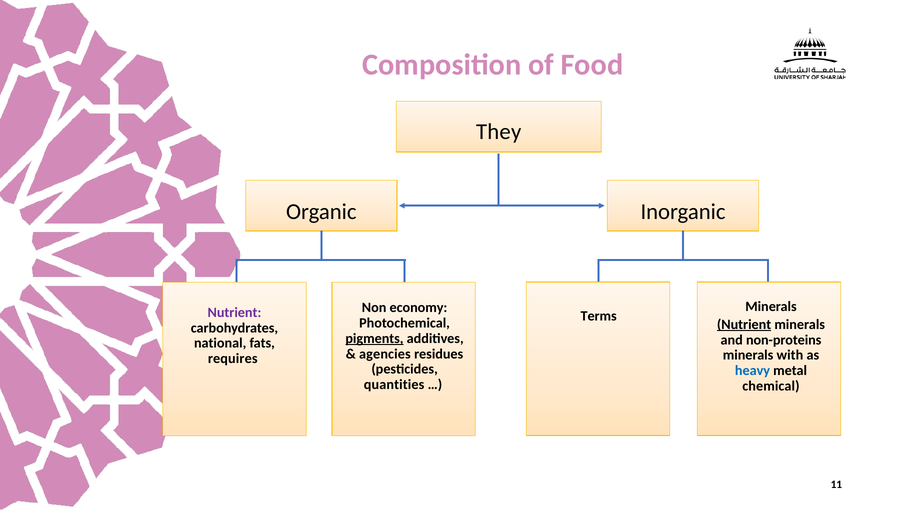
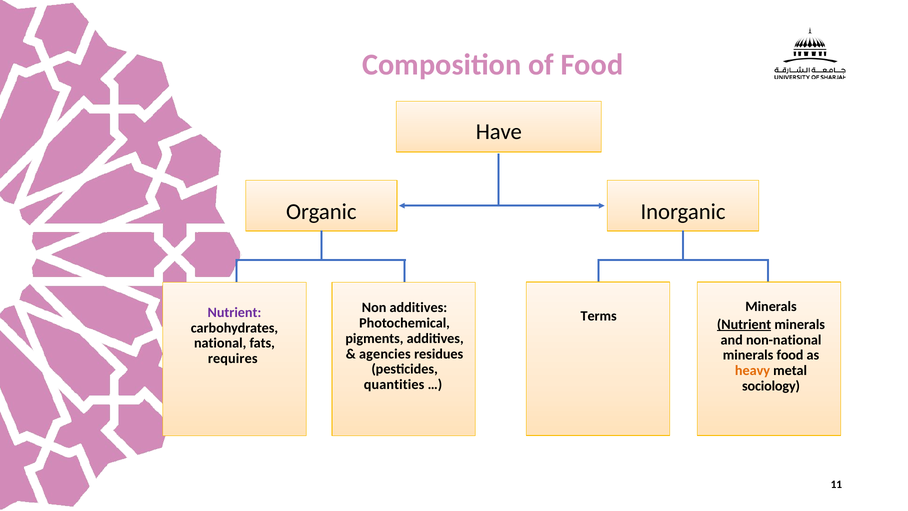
They: They -> Have
Non economy: economy -> additives
pigments underline: present -> none
non-proteins: non-proteins -> non-national
minerals with: with -> food
heavy colour: blue -> orange
chemical: chemical -> sociology
